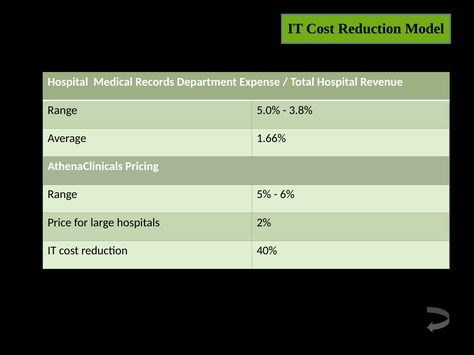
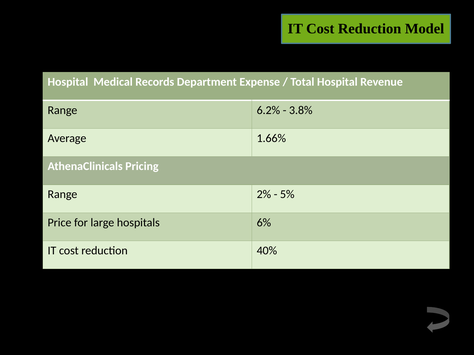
5.0%: 5.0% -> 6.2%
5%: 5% -> 2%
6%: 6% -> 5%
2%: 2% -> 6%
